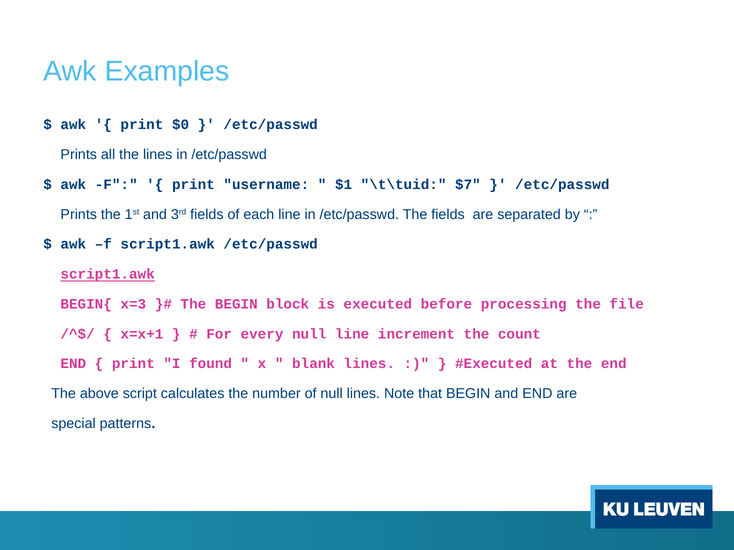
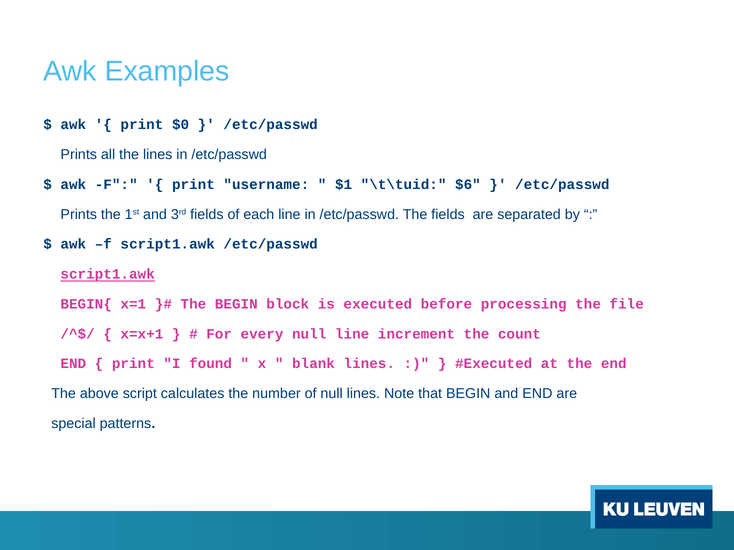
$7: $7 -> $6
x=3: x=3 -> x=1
